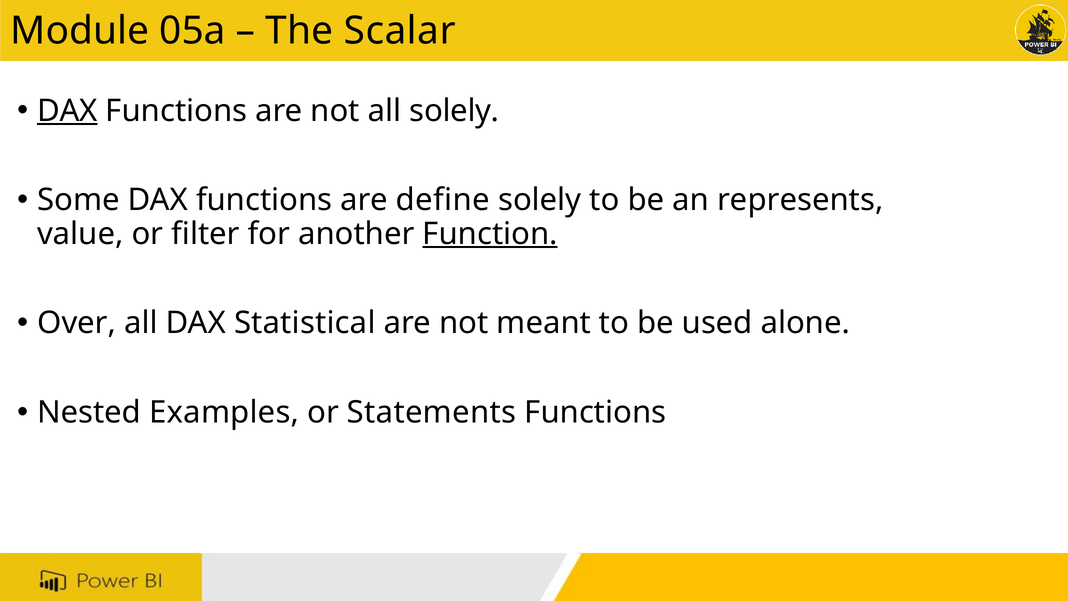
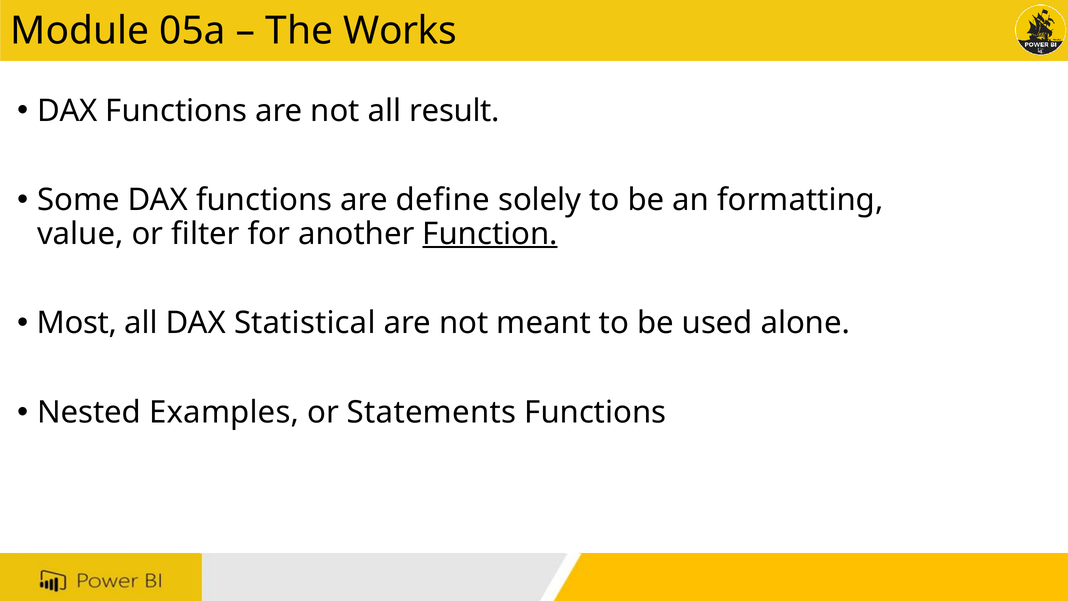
Scalar: Scalar -> Works
DAX at (67, 111) underline: present -> none
all solely: solely -> result
represents: represents -> formatting
Over: Over -> Most
